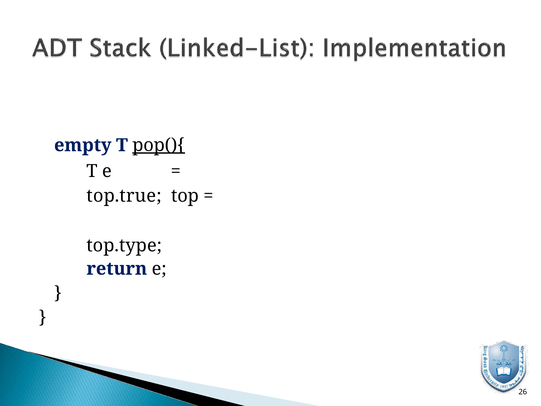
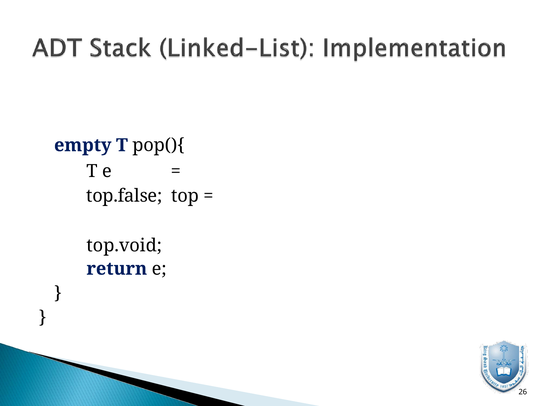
pop(){ underline: present -> none
top.true: top.true -> top.false
top.type: top.type -> top.void
